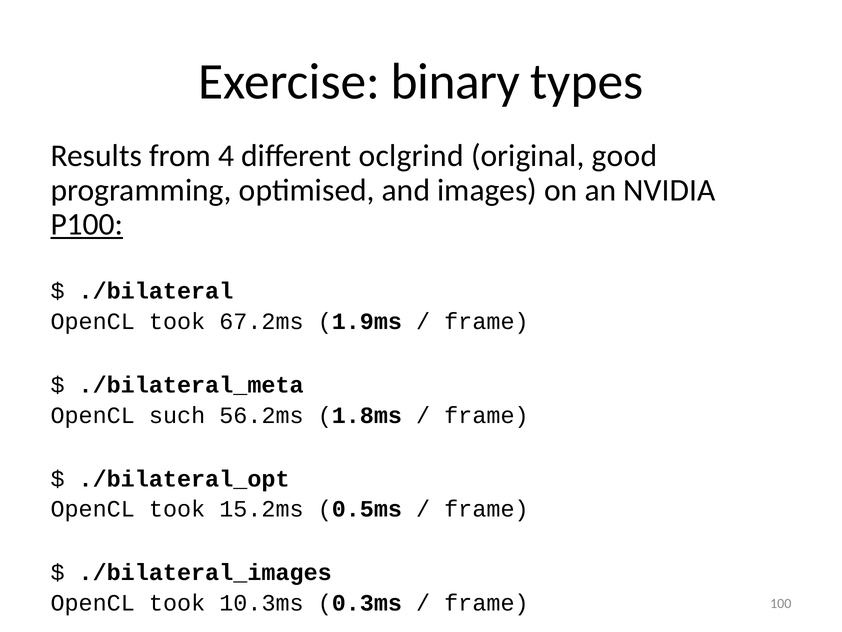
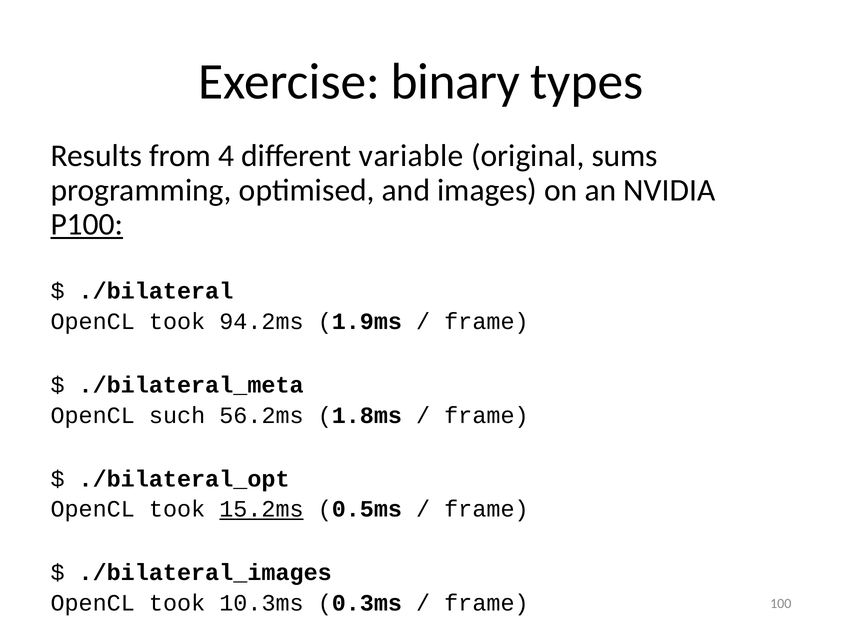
oclgrind: oclgrind -> variable
good: good -> sums
67.2ms: 67.2ms -> 94.2ms
15.2ms underline: none -> present
